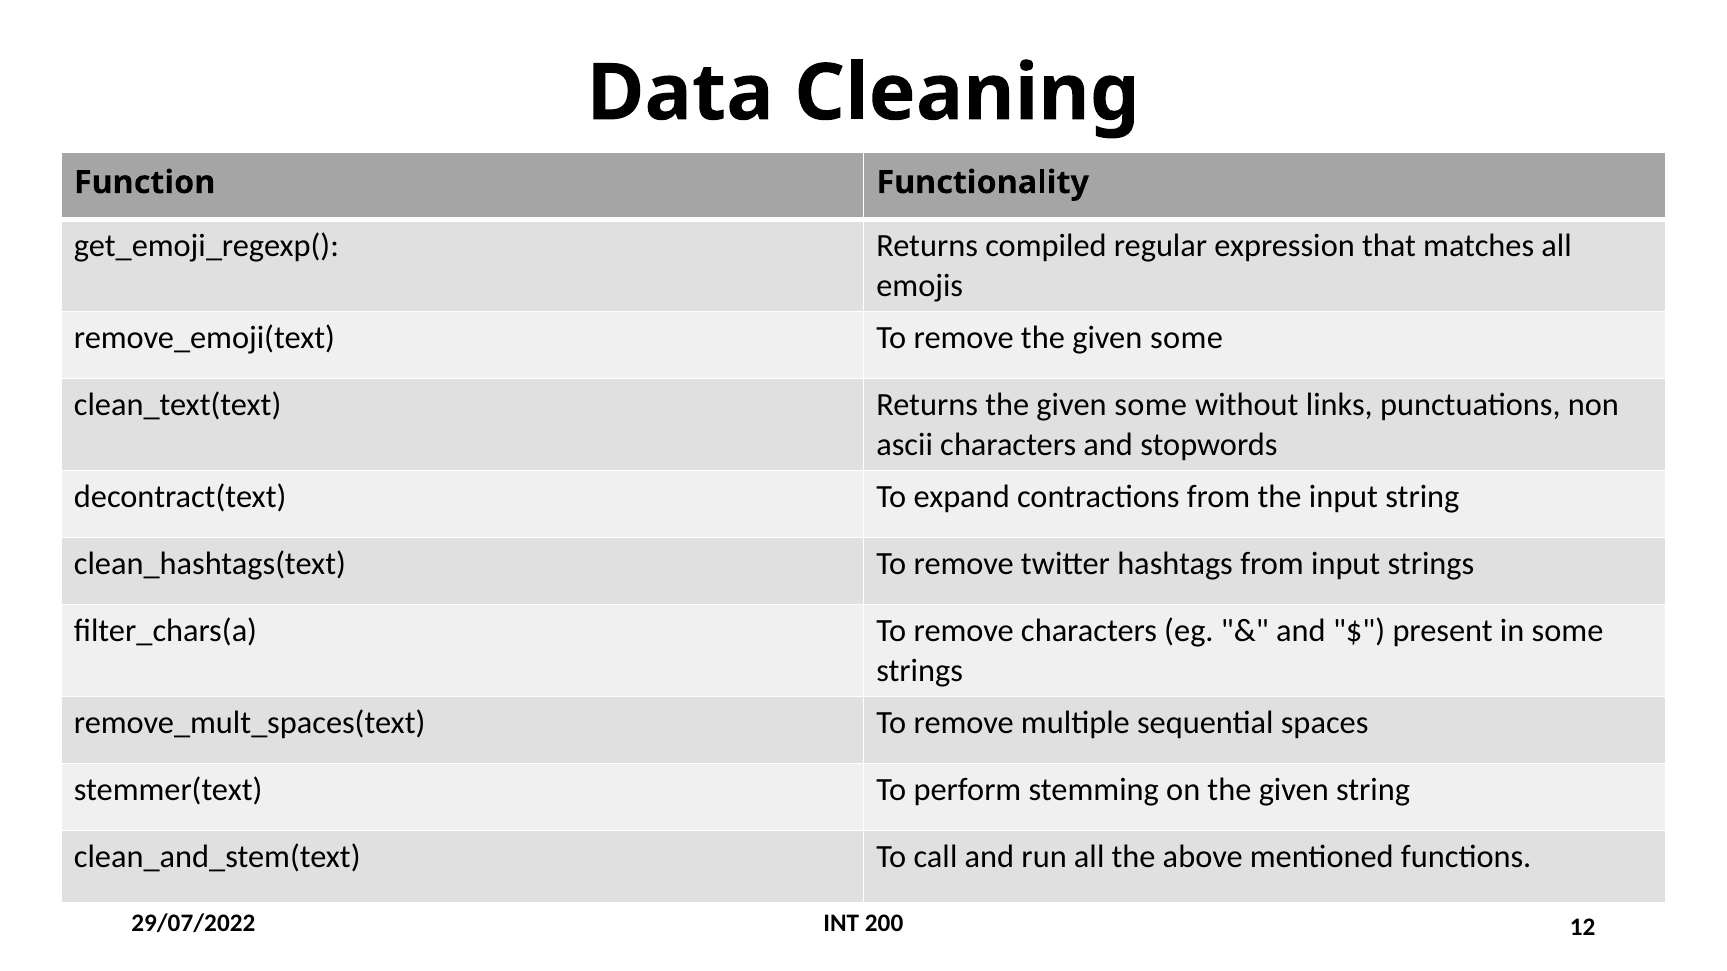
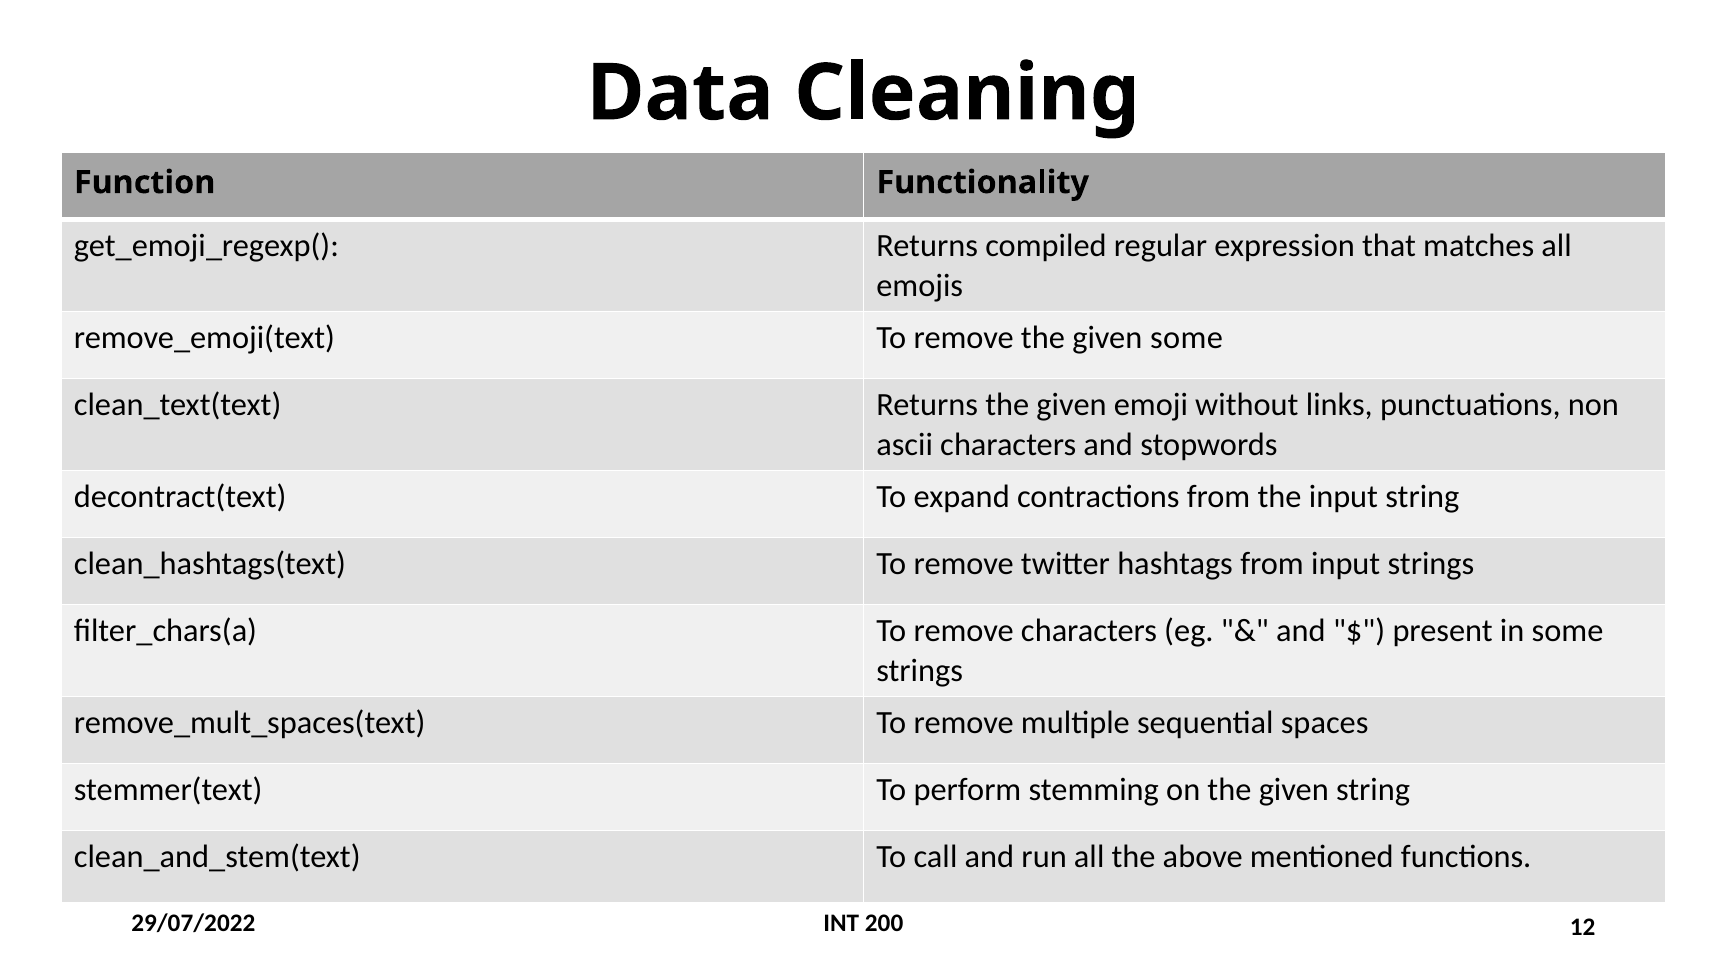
Returns the given some: some -> emoji
